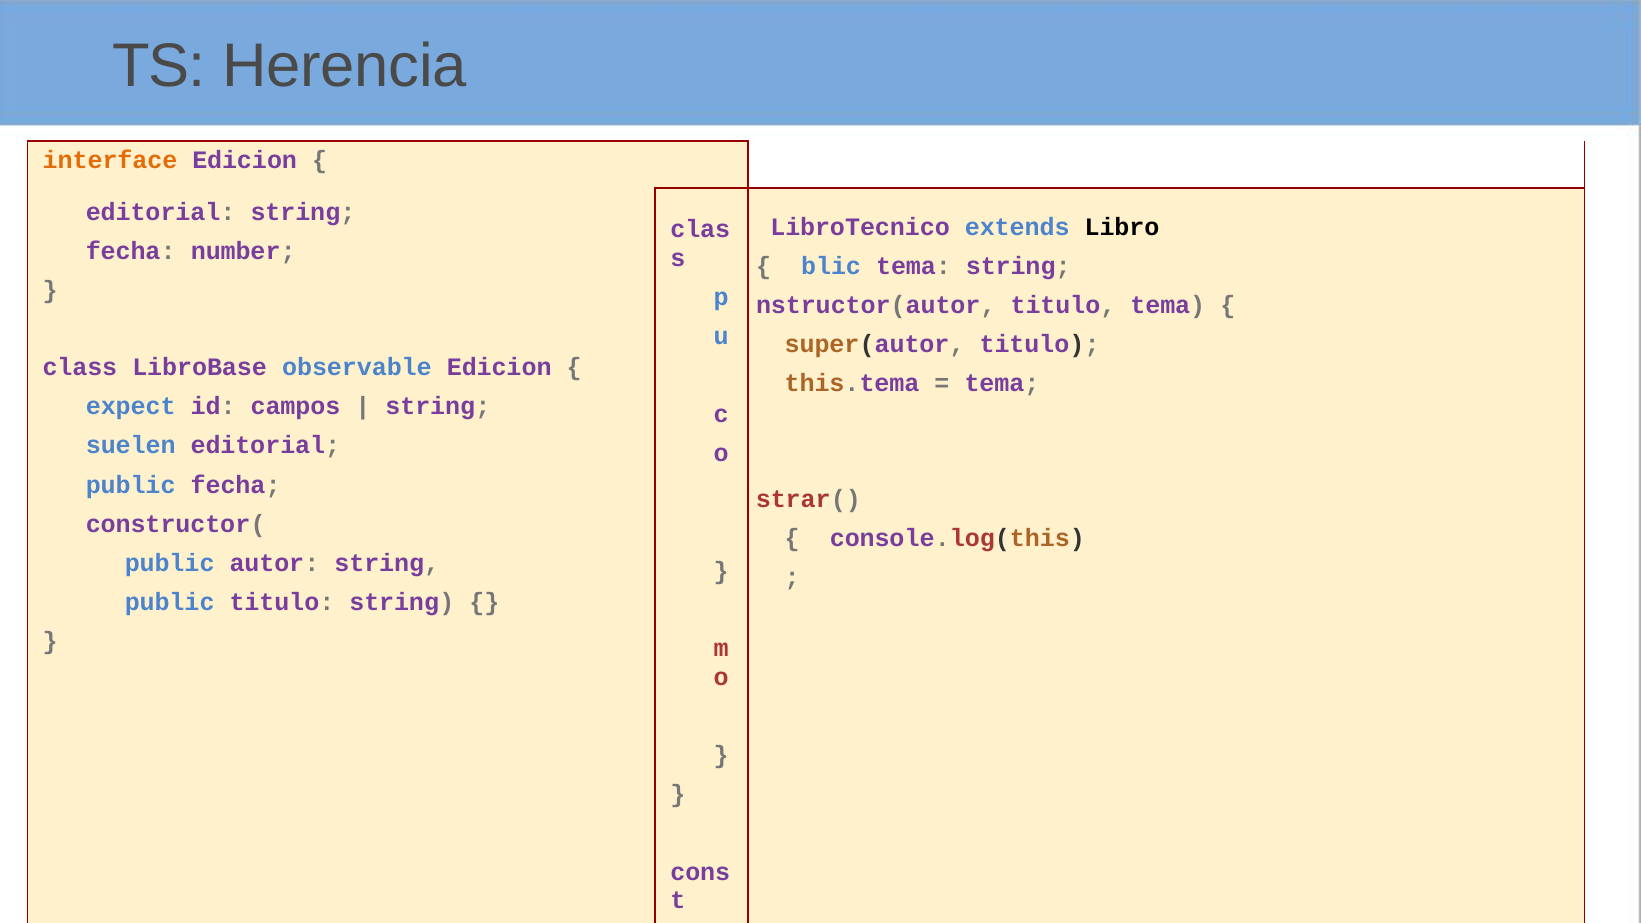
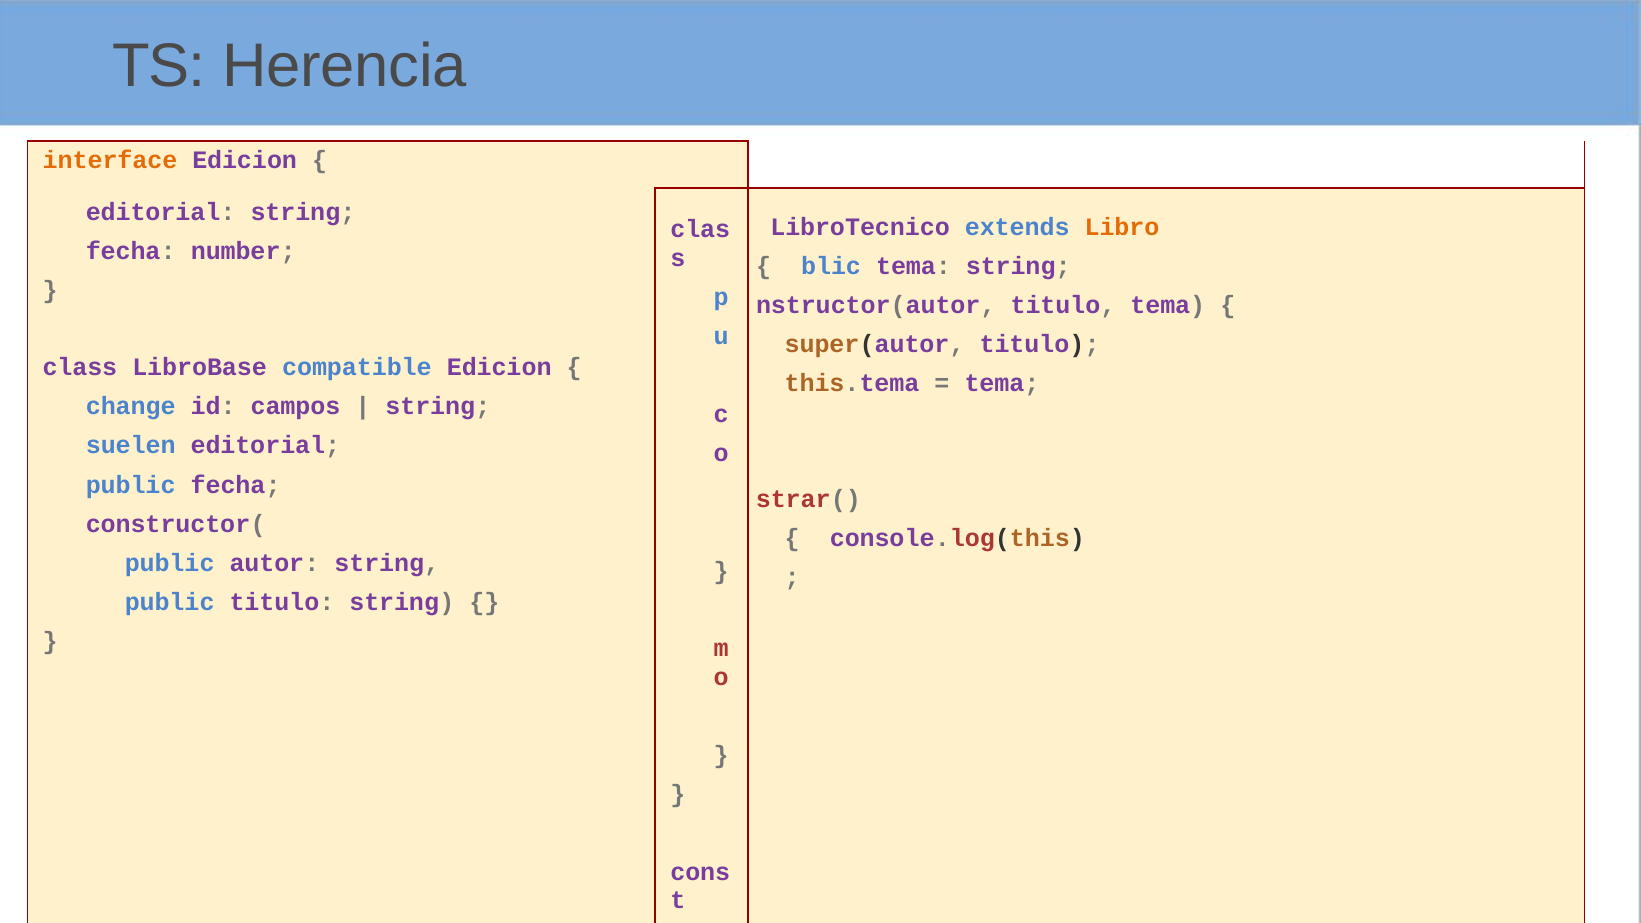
Libro colour: black -> orange
observable: observable -> compatible
expect: expect -> change
